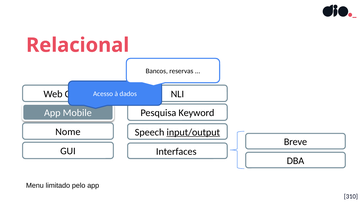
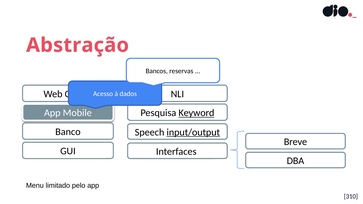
Relacional: Relacional -> Abstração
Keyword underline: none -> present
Nome: Nome -> Banco
